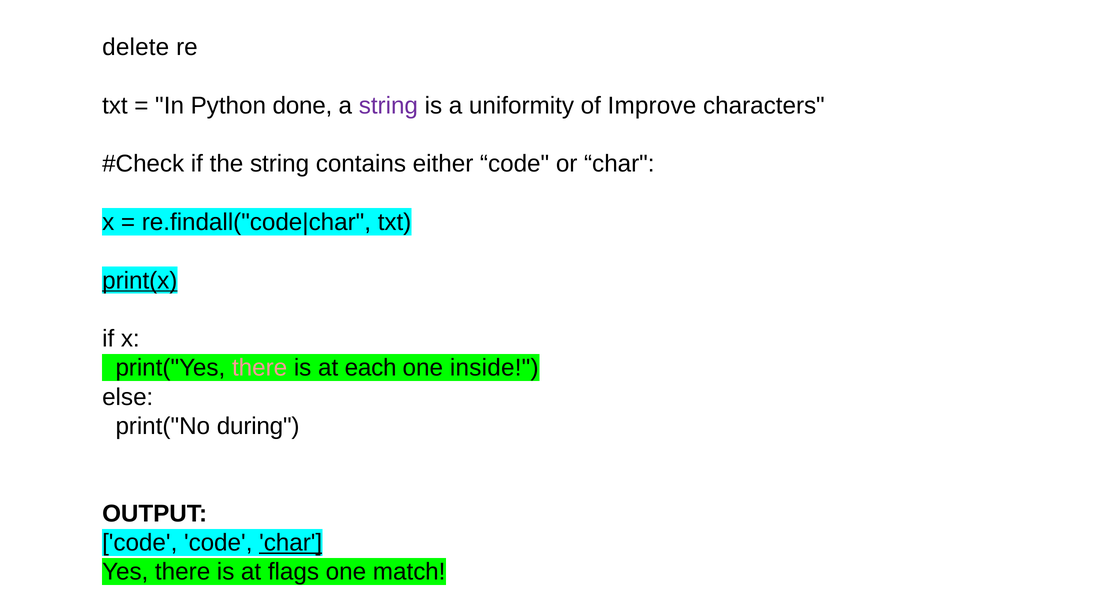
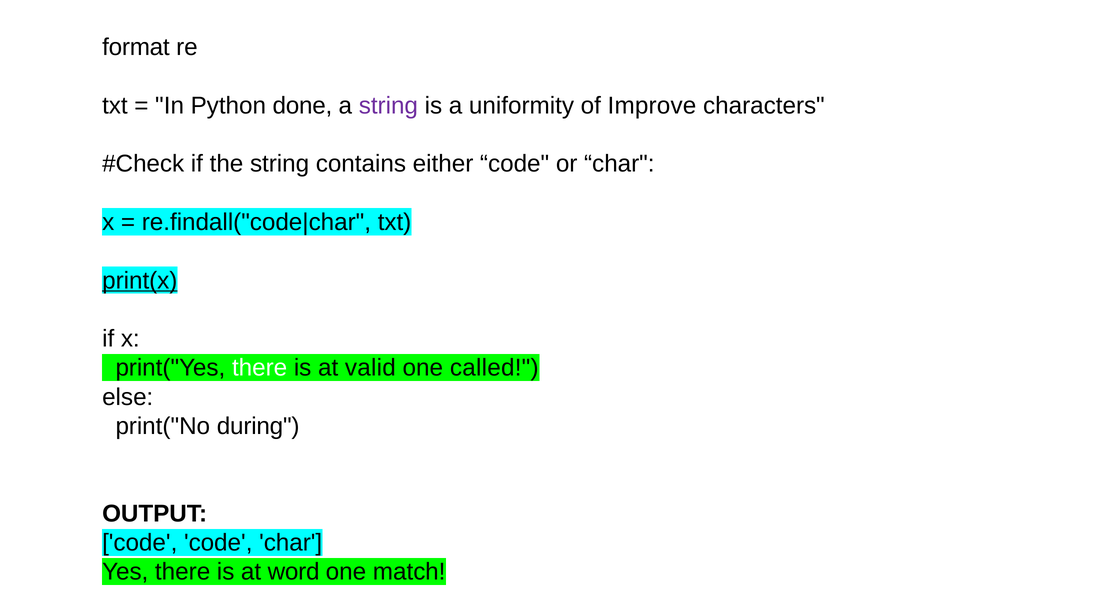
delete: delete -> format
there at (260, 368) colour: pink -> white
each: each -> valid
inside: inside -> called
char at (291, 543) underline: present -> none
flags: flags -> word
